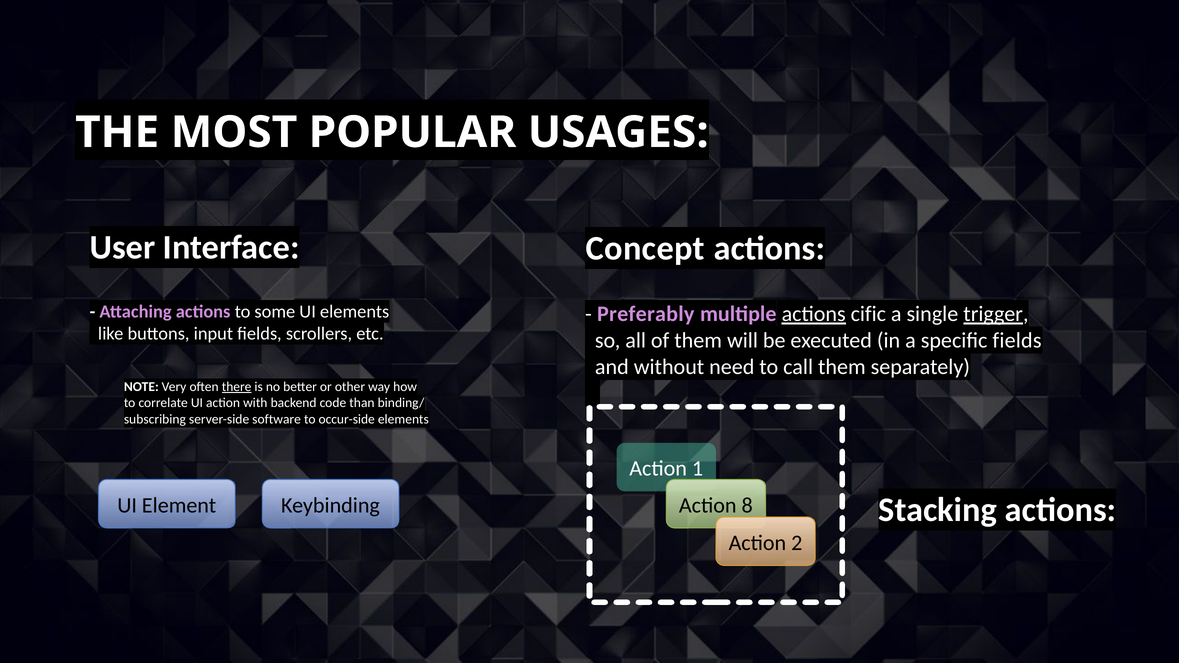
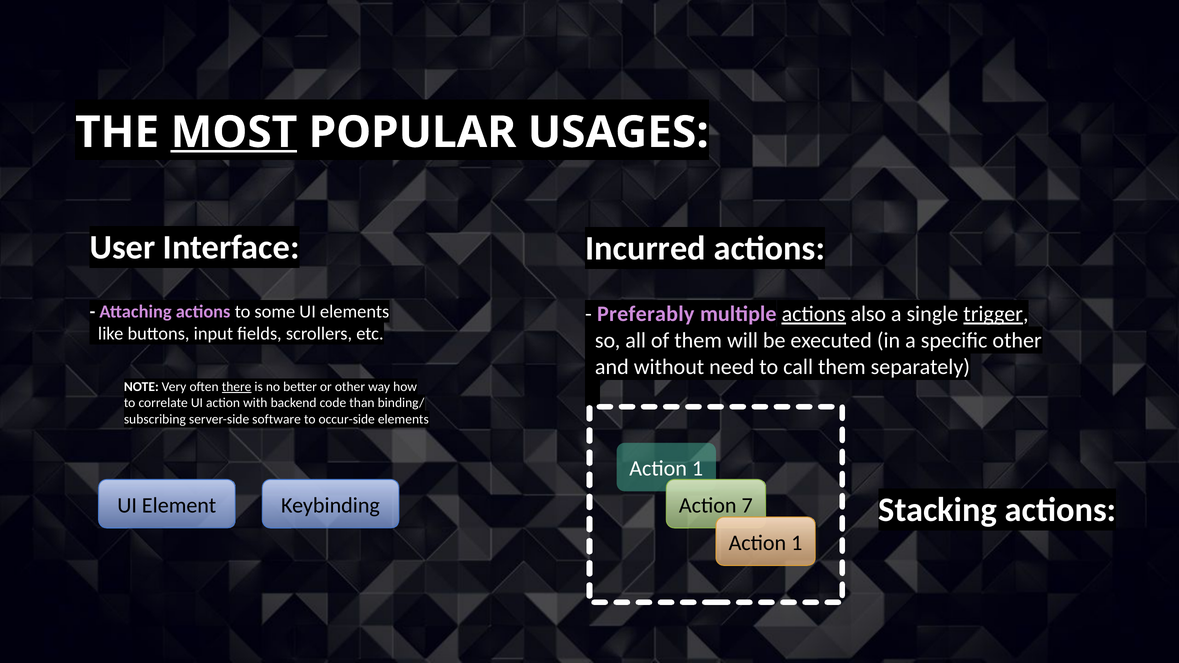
MOST underline: none -> present
Concept: Concept -> Incurred
cific: cific -> also
specific fields: fields -> other
8: 8 -> 7
2 at (797, 543): 2 -> 1
